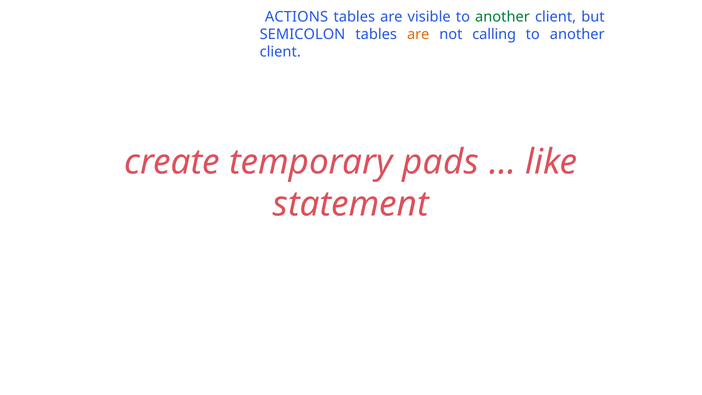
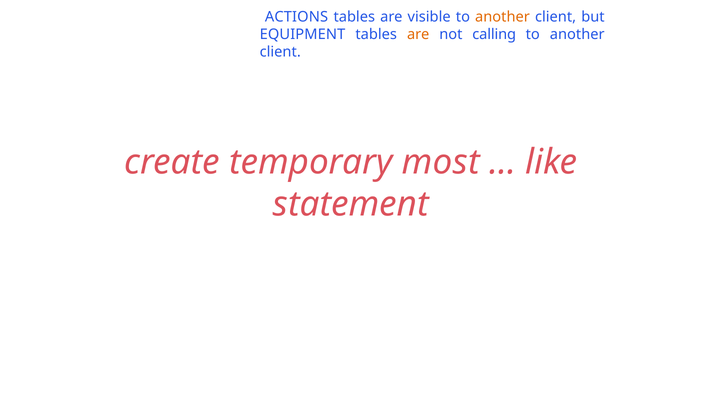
another at (502, 17) colour: green -> orange
SEMICOLON: SEMICOLON -> EQUIPMENT
pads: pads -> most
